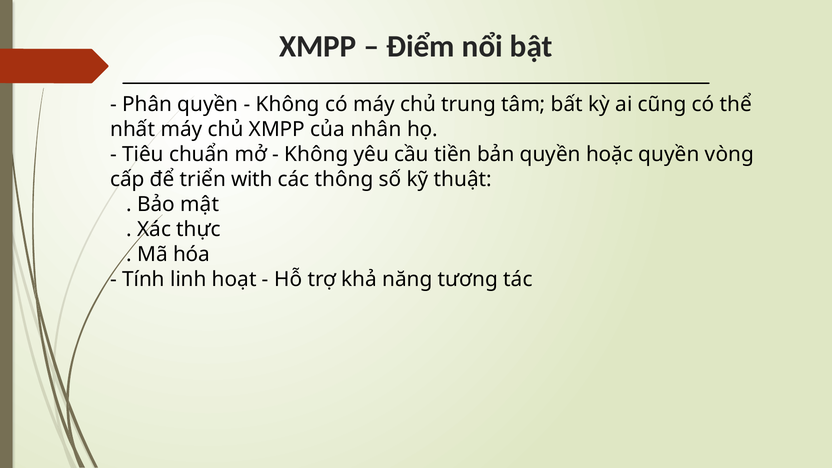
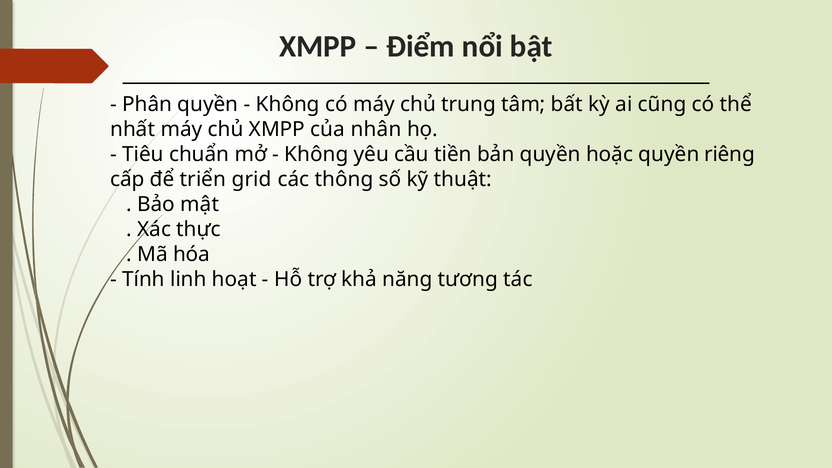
vòng: vòng -> riêng
with: with -> grid
